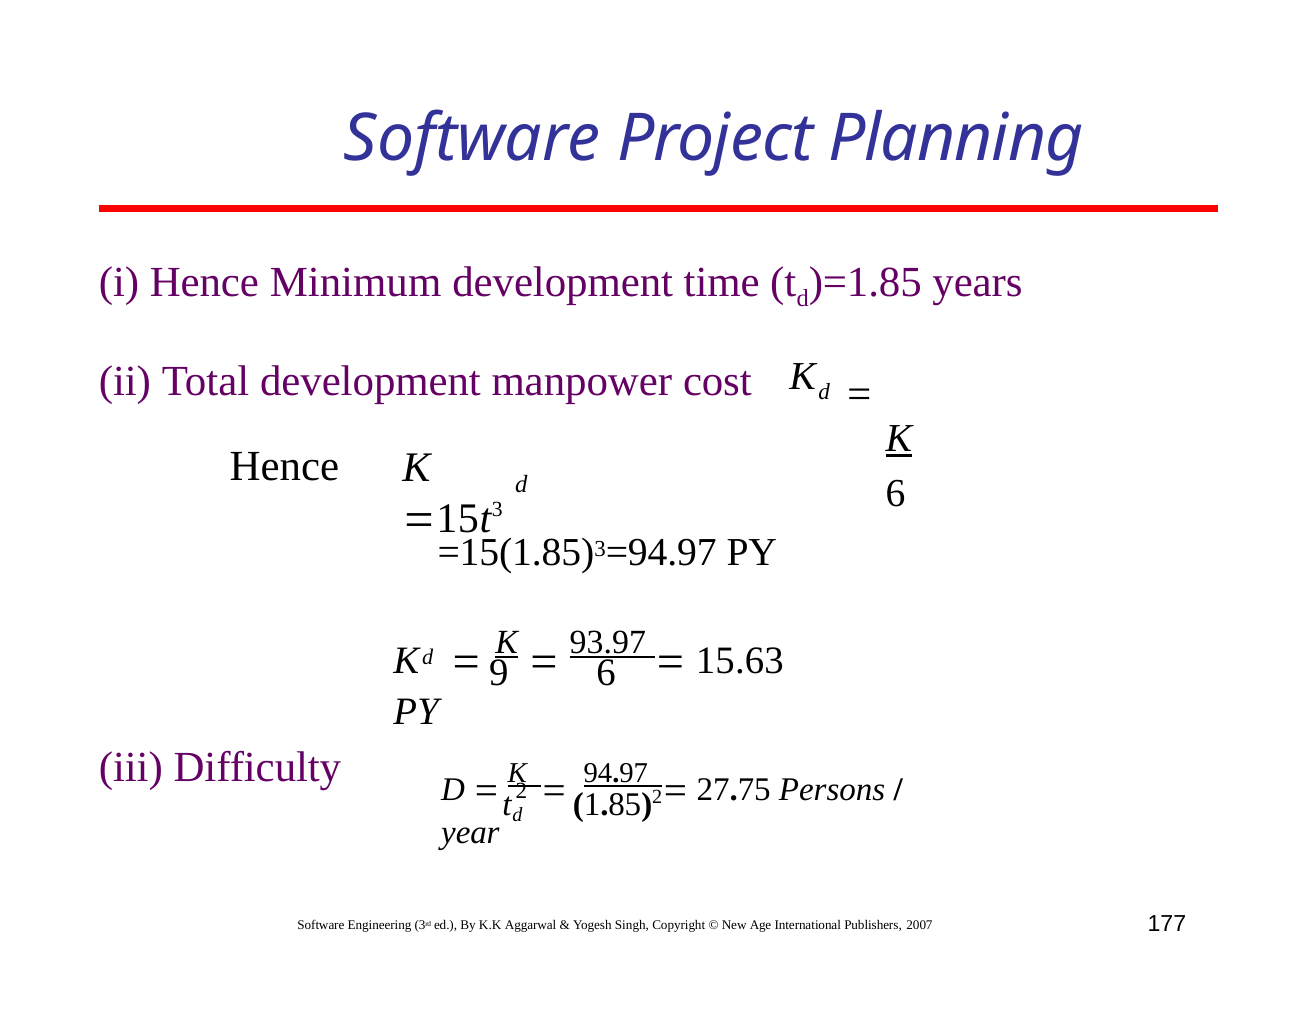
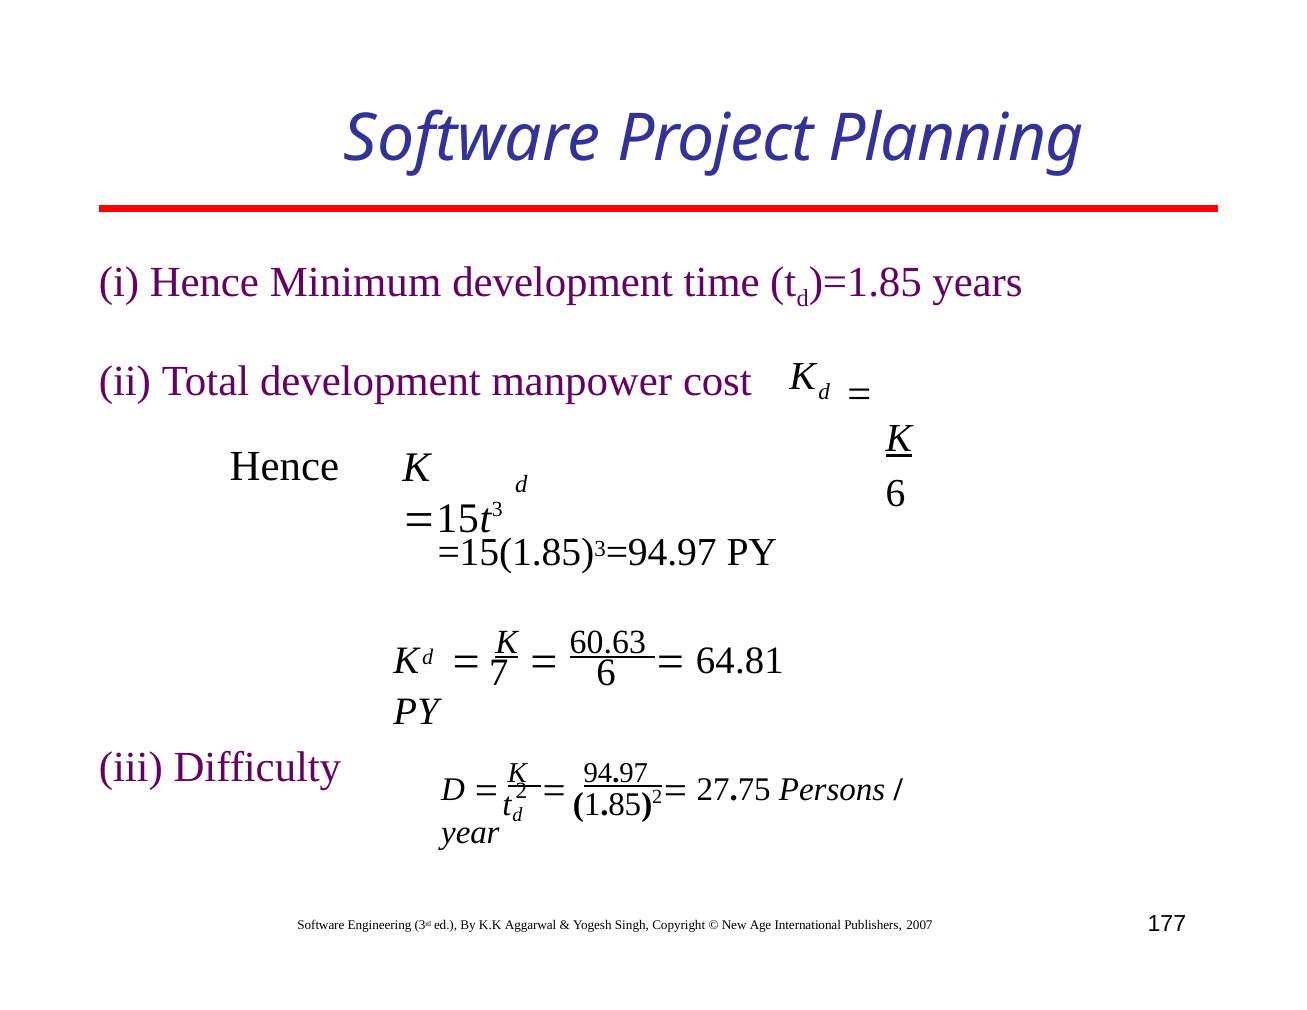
93.97: 93.97 -> 60.63
9: 9 -> 7
15.63: 15.63 -> 64.81
